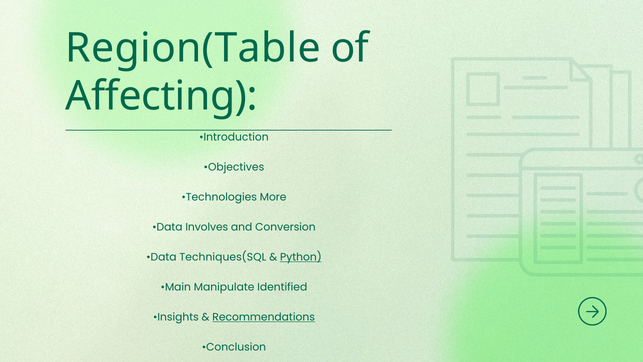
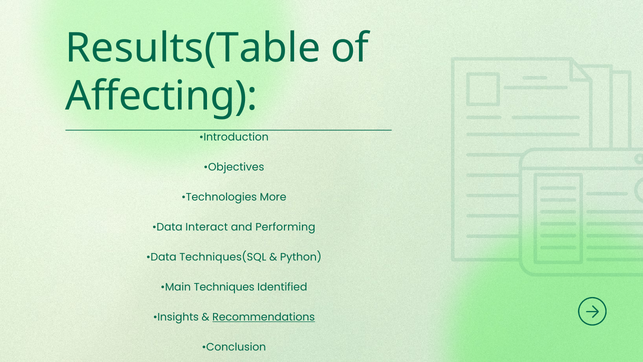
Region(Table: Region(Table -> Results(Table
Involves: Involves -> Interact
Conversion: Conversion -> Performing
Python underline: present -> none
Manipulate: Manipulate -> Techniques
